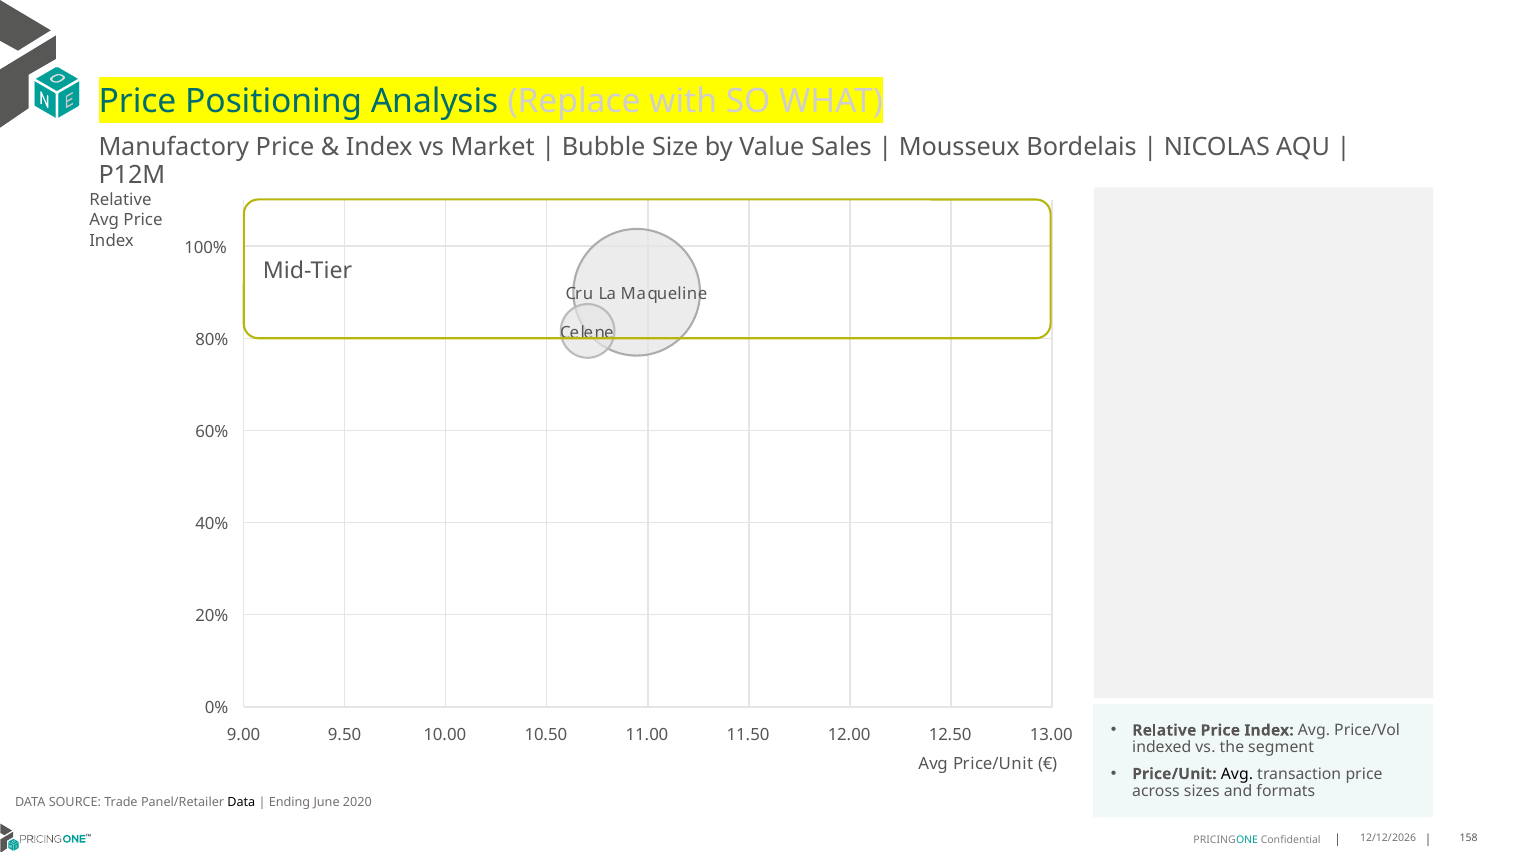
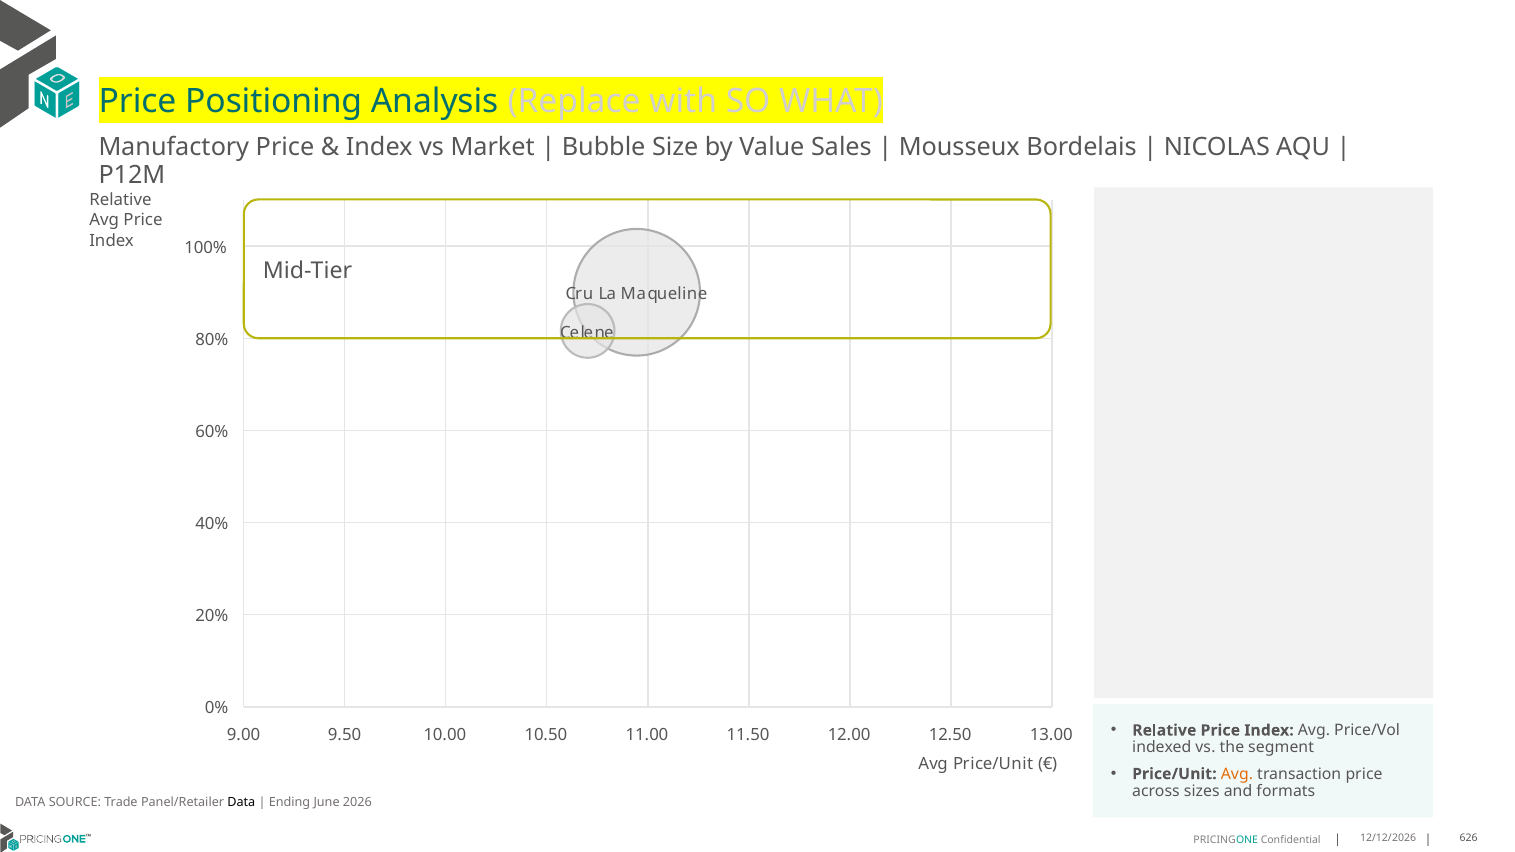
Avg at (1237, 774) colour: black -> orange
2020: 2020 -> 2026
158: 158 -> 626
